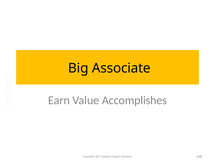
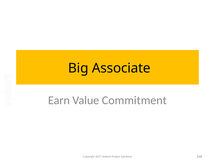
Accomplishes: Accomplishes -> Commitment
